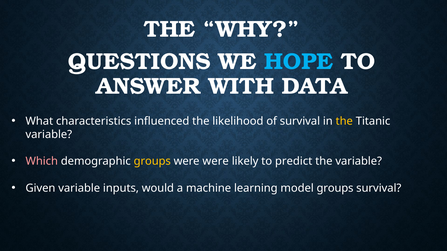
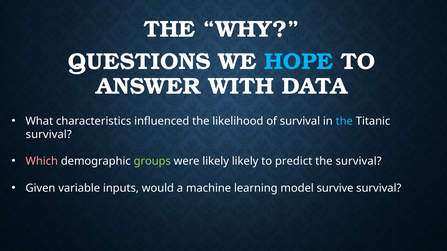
the at (344, 121) colour: yellow -> light blue
variable at (49, 135): variable -> survival
groups at (152, 162) colour: yellow -> light green
were were: were -> likely
the variable: variable -> survival
model groups: groups -> survive
